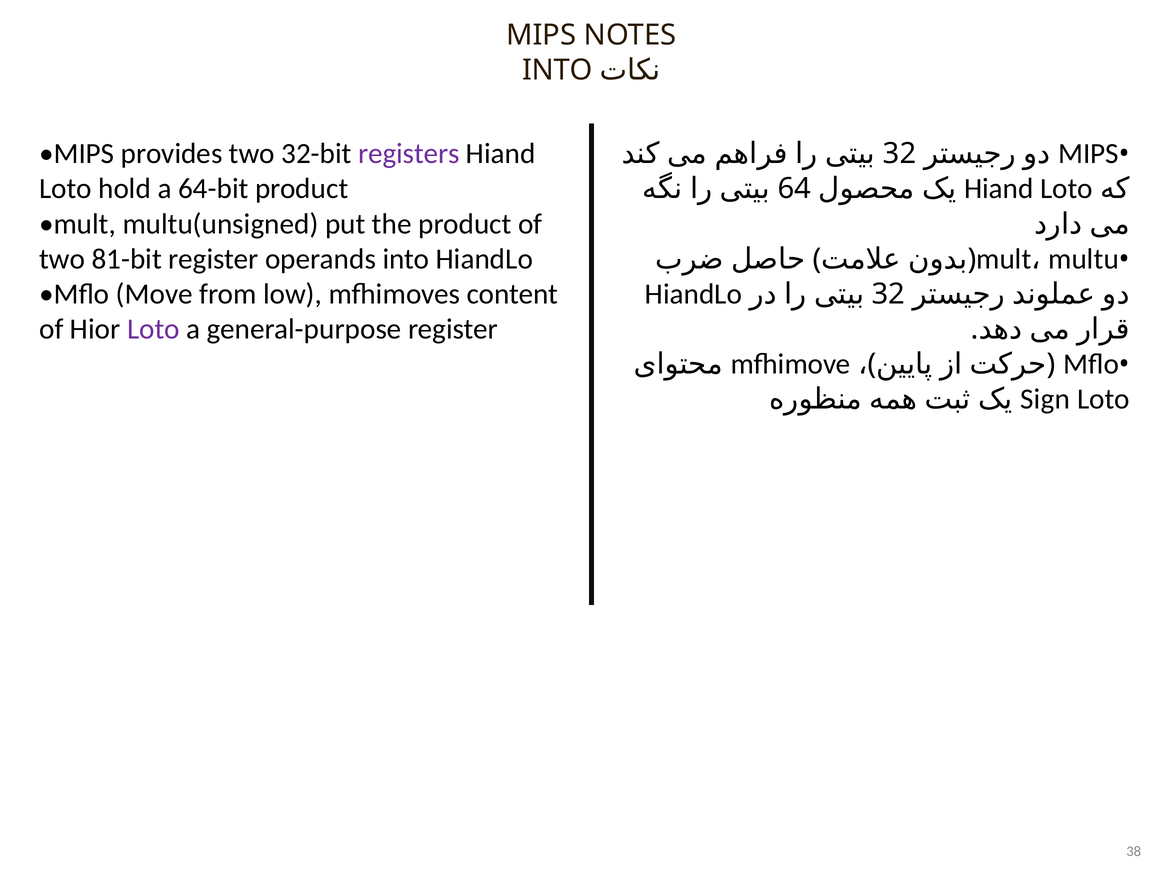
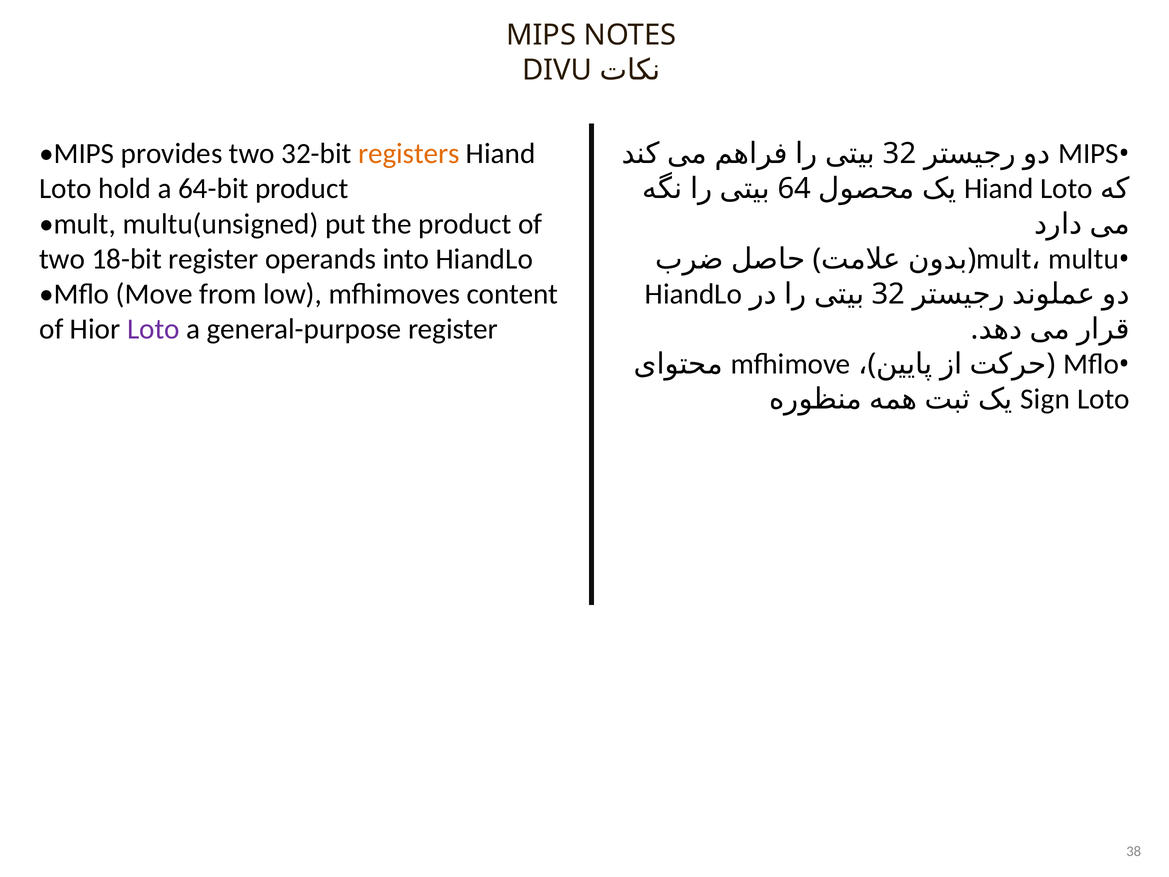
INTO at (557, 70): INTO -> DIVU
registers colour: purple -> orange
81-bit: 81-bit -> 18-bit
